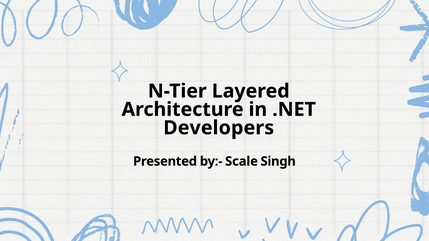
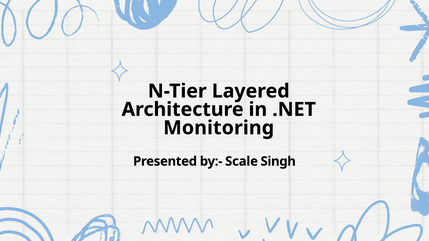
Developers: Developers -> Monitoring
